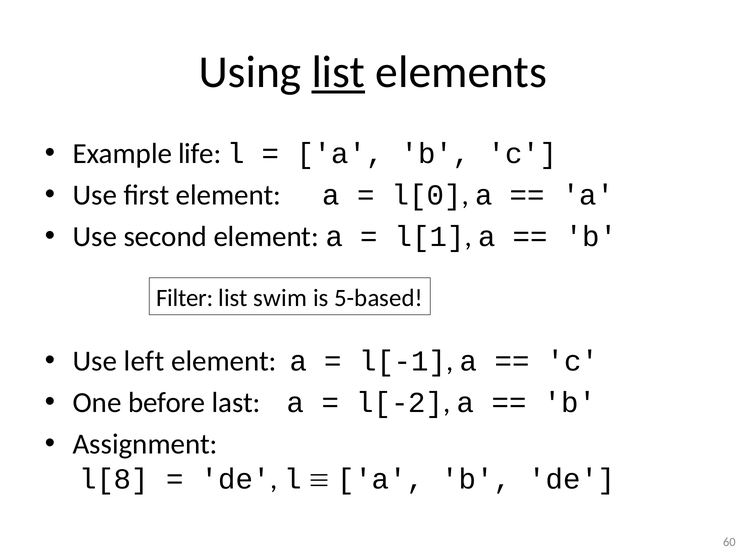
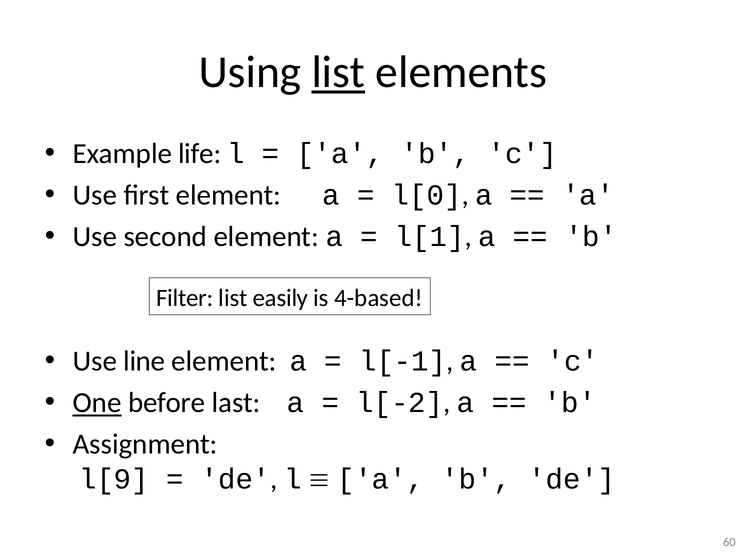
swim: swim -> easily
5-based: 5-based -> 4-based
left: left -> line
One underline: none -> present
l[8: l[8 -> l[9
